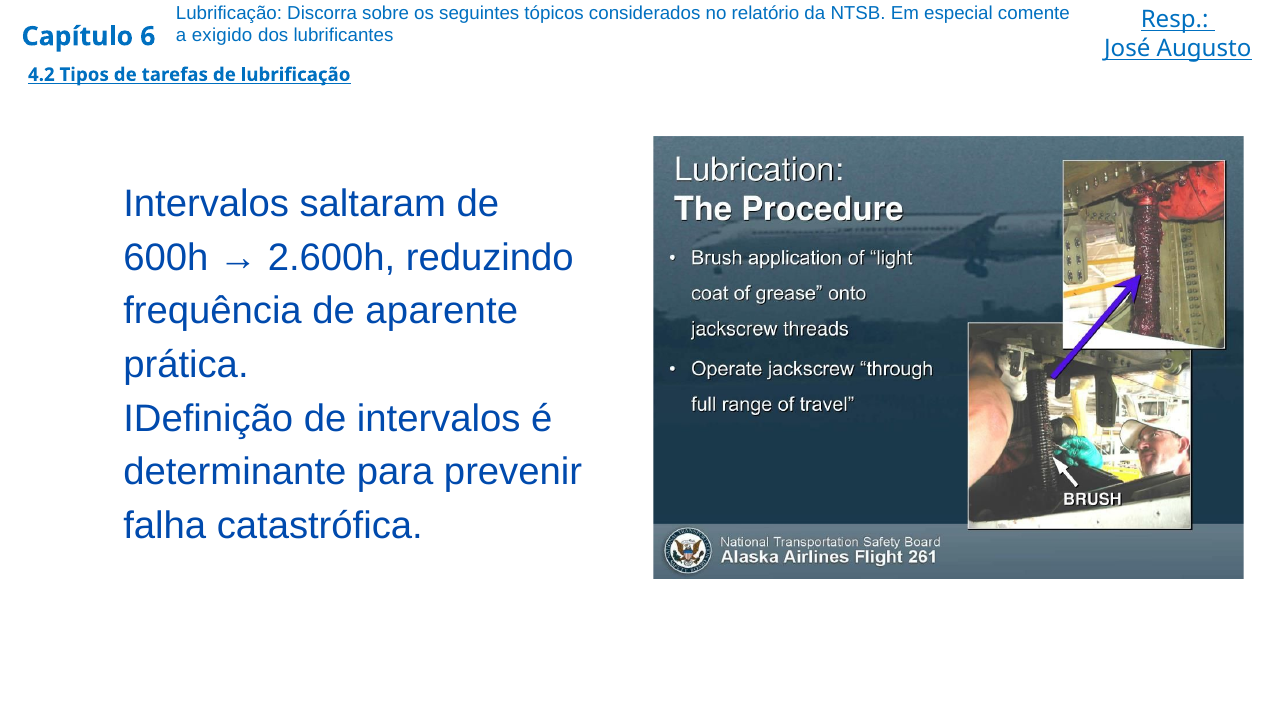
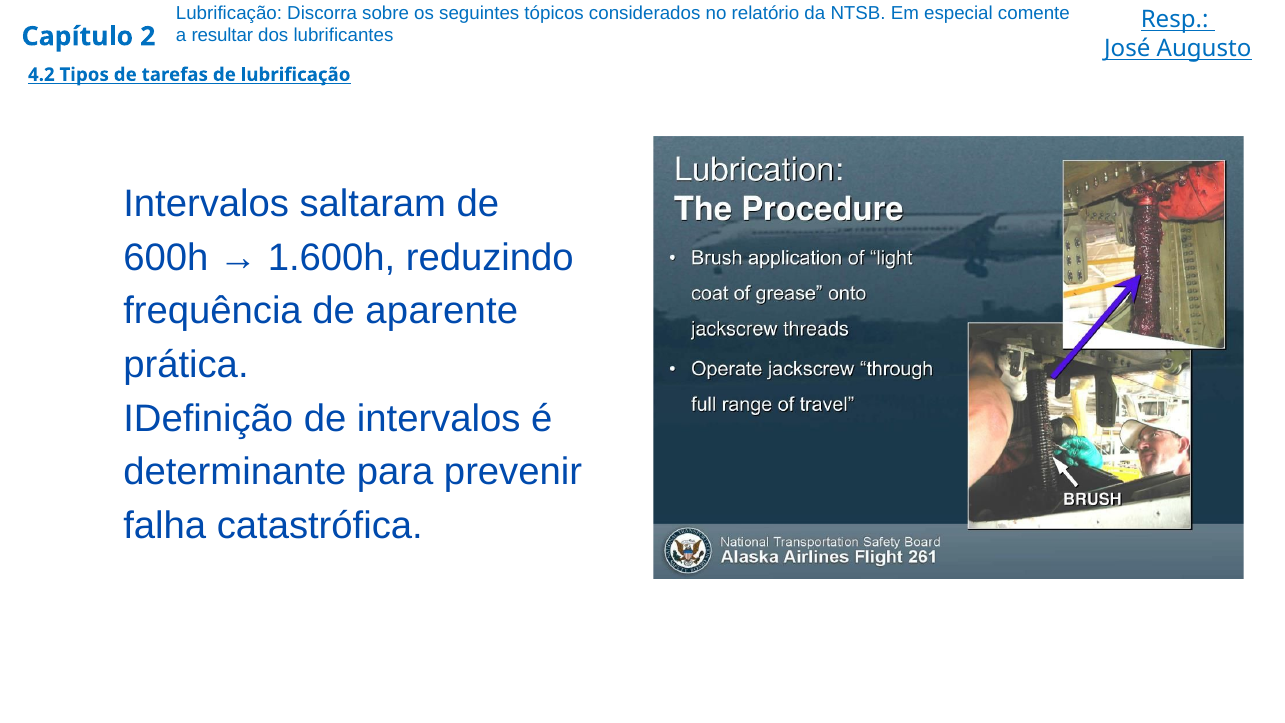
exigido: exigido -> resultar
6: 6 -> 2
2.600h: 2.600h -> 1.600h
